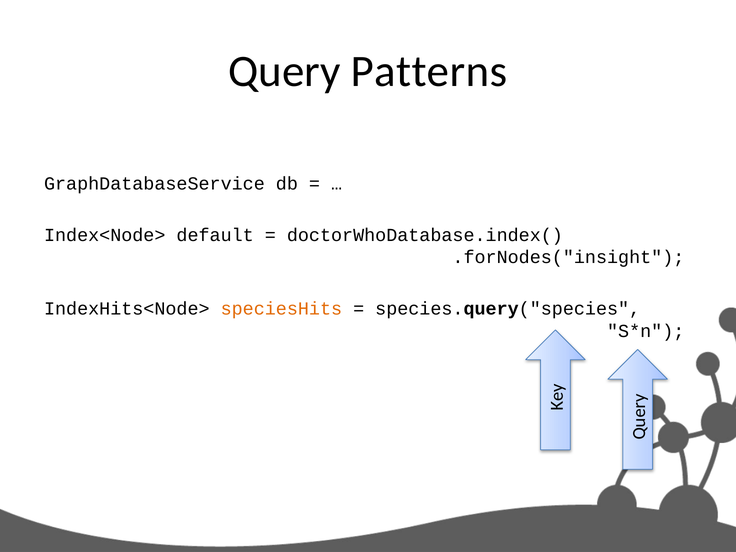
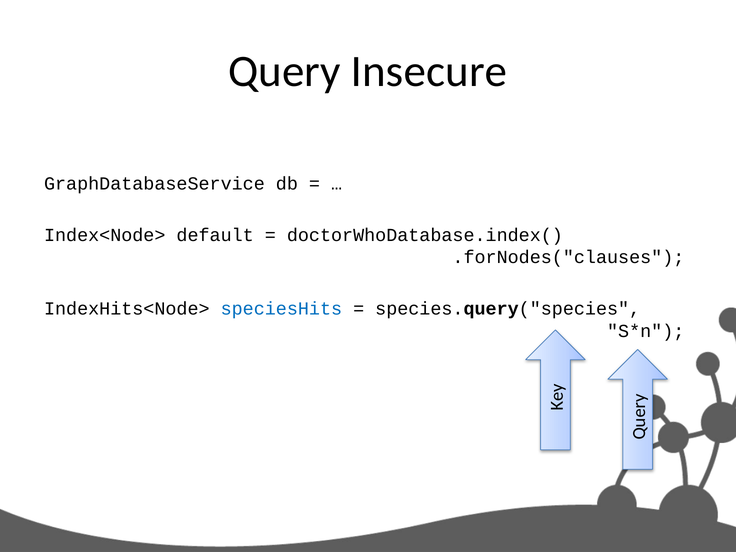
Patterns: Patterns -> Insecure
.forNodes("insight: .forNodes("insight -> .forNodes("clauses
speciesHits colour: orange -> blue
